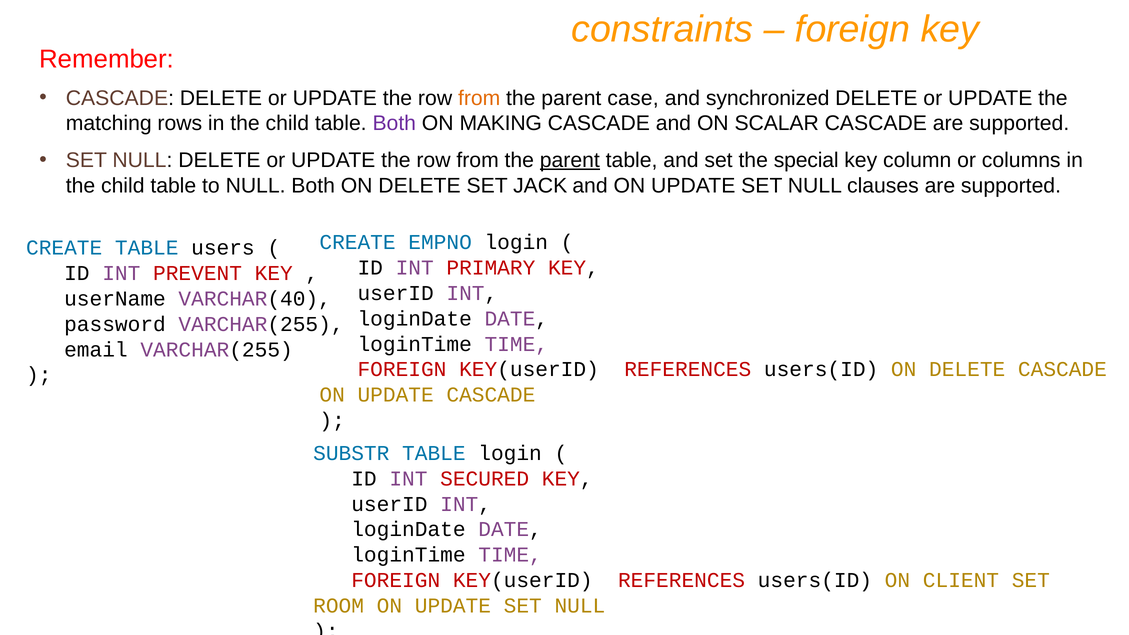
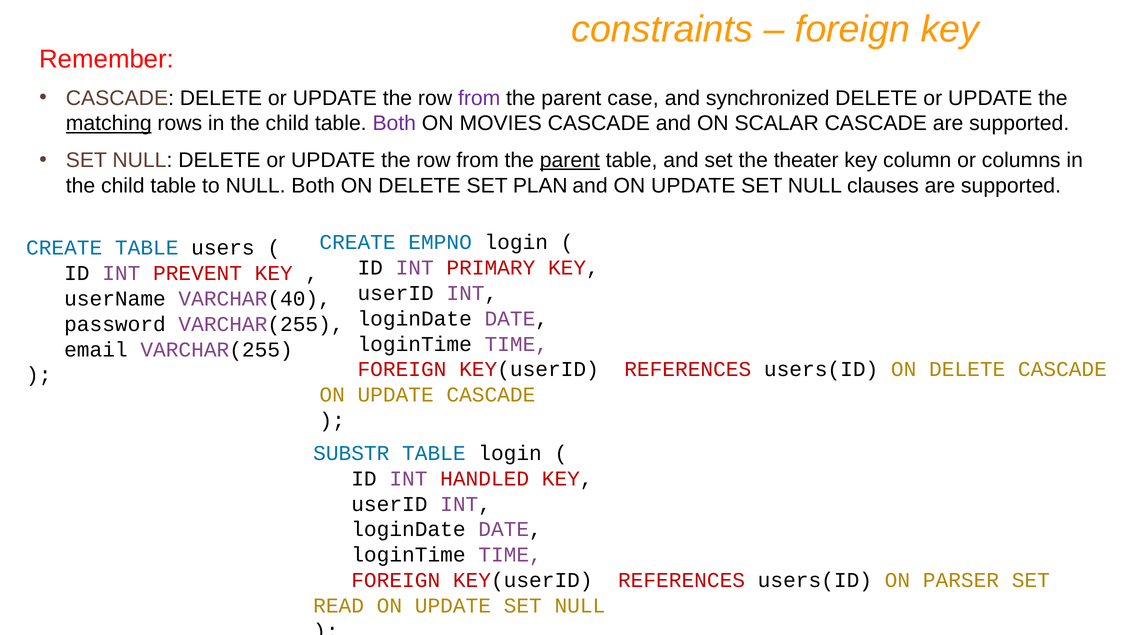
from at (479, 98) colour: orange -> purple
matching underline: none -> present
MAKING: MAKING -> MOVIES
special: special -> theater
JACK: JACK -> PLAN
SECURED: SECURED -> HANDLED
CLIENT: CLIENT -> PARSER
ROOM: ROOM -> READ
